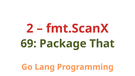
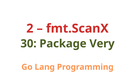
69: 69 -> 30
That: That -> Very
